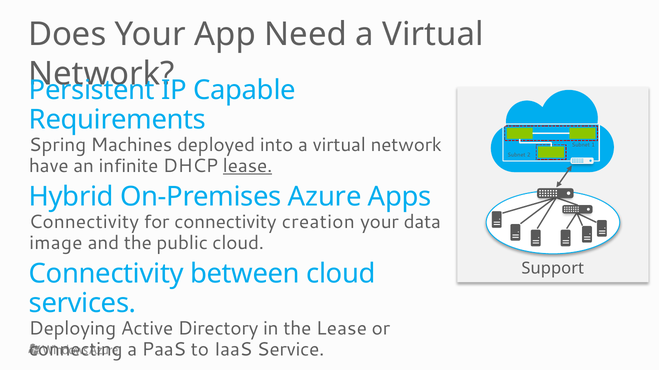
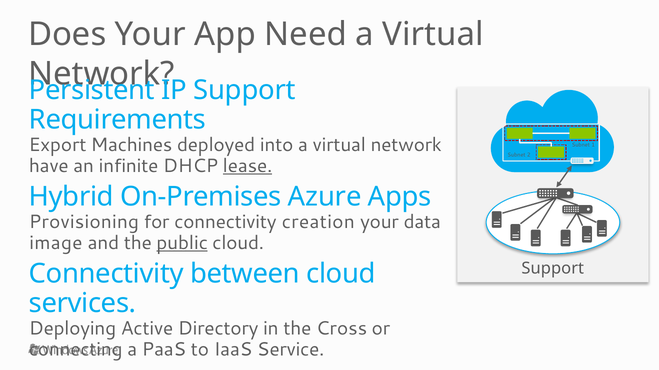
IP Capable: Capable -> Support
Spring: Spring -> Export
Connectivity at (84, 223): Connectivity -> Provisioning
public underline: none -> present
the Lease: Lease -> Cross
